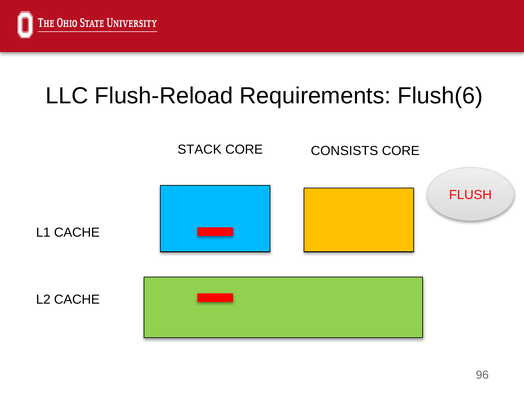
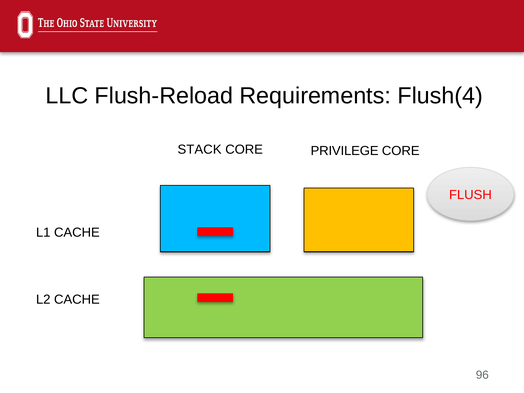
Flush(6: Flush(6 -> Flush(4
CONSISTS: CONSISTS -> PRIVILEGE
